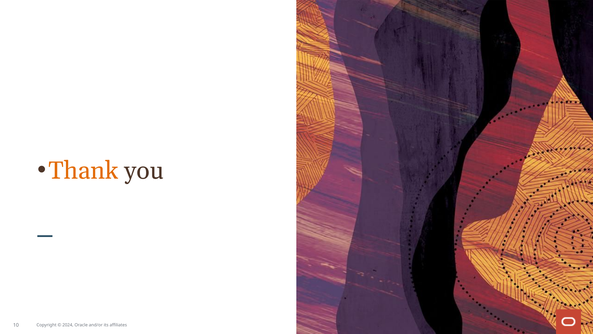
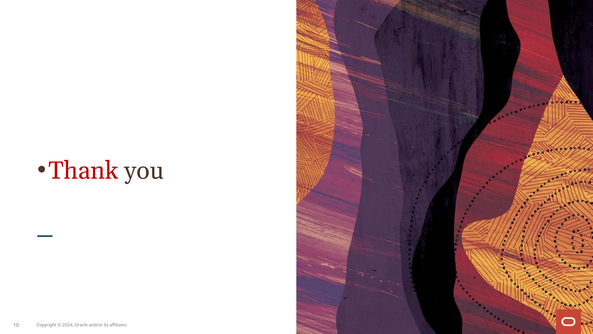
Thank colour: orange -> red
